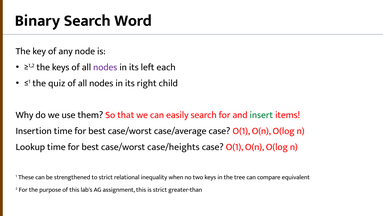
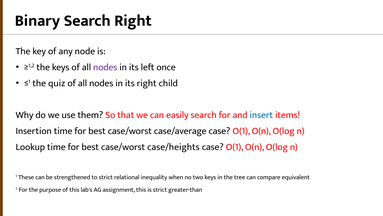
Search Word: Word -> Right
each: each -> once
insert colour: green -> blue
